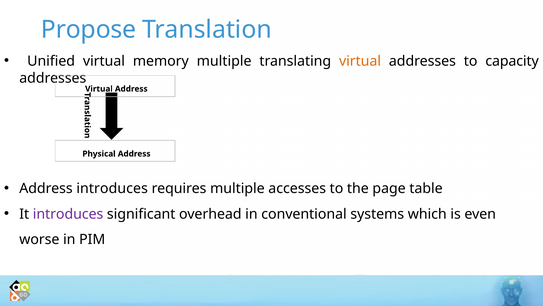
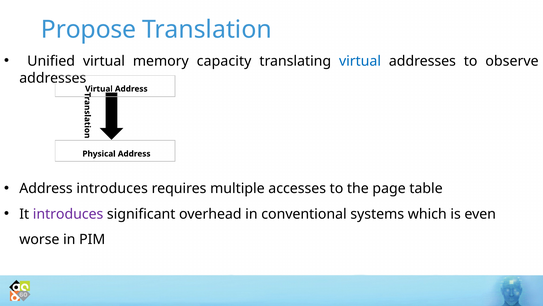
memory multiple: multiple -> capacity
virtual at (360, 61) colour: orange -> blue
capacity: capacity -> observe
